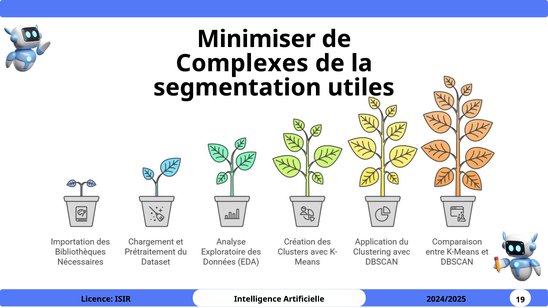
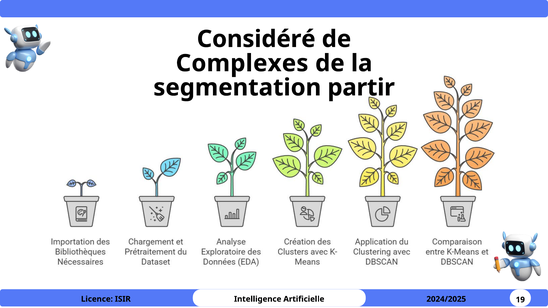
Minimiser: Minimiser -> Considéré
utiles: utiles -> partir
